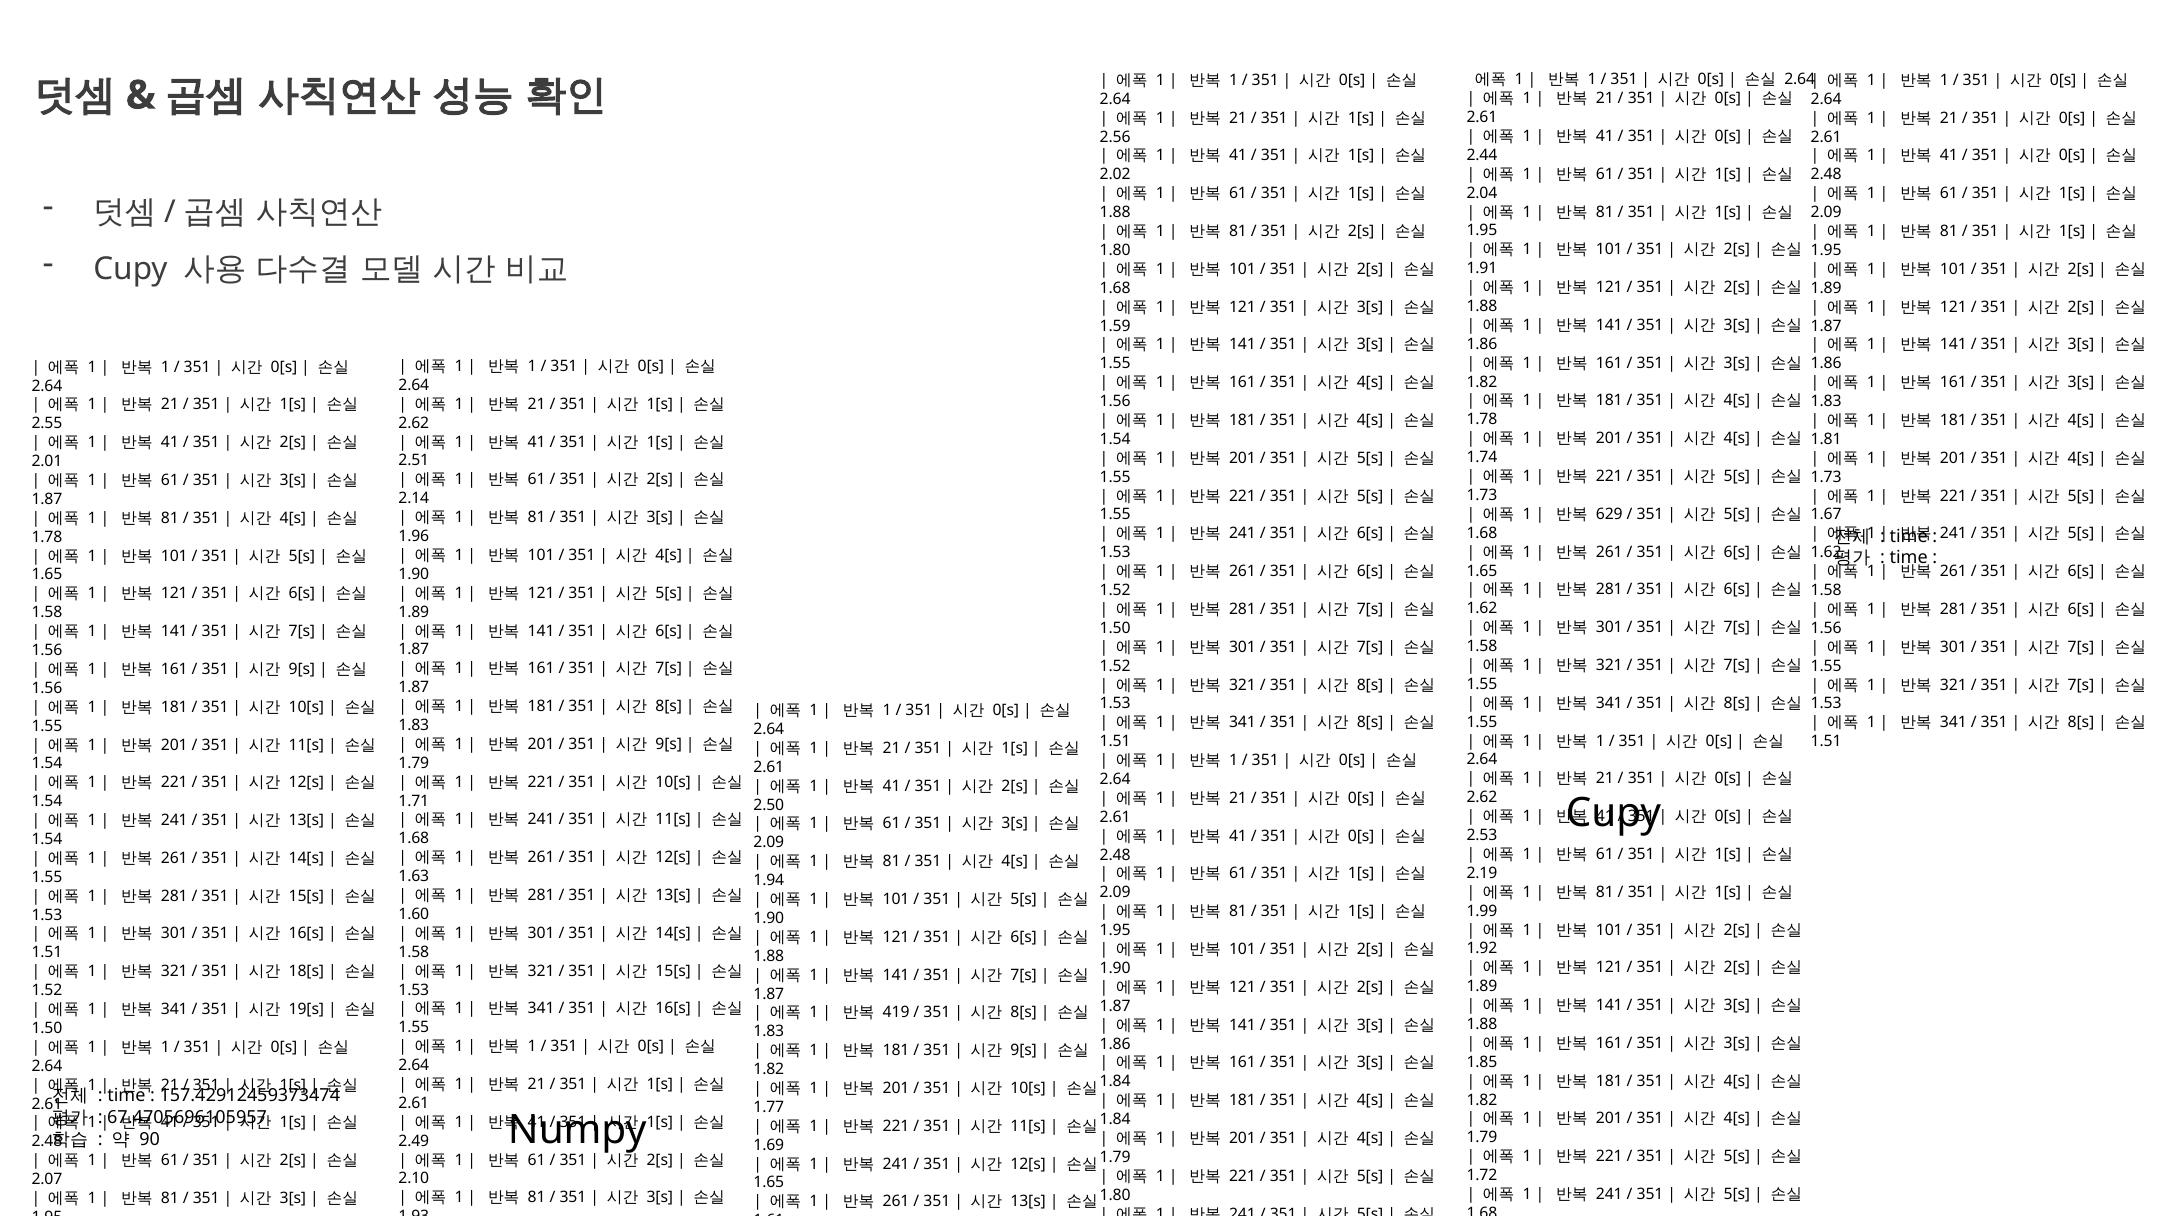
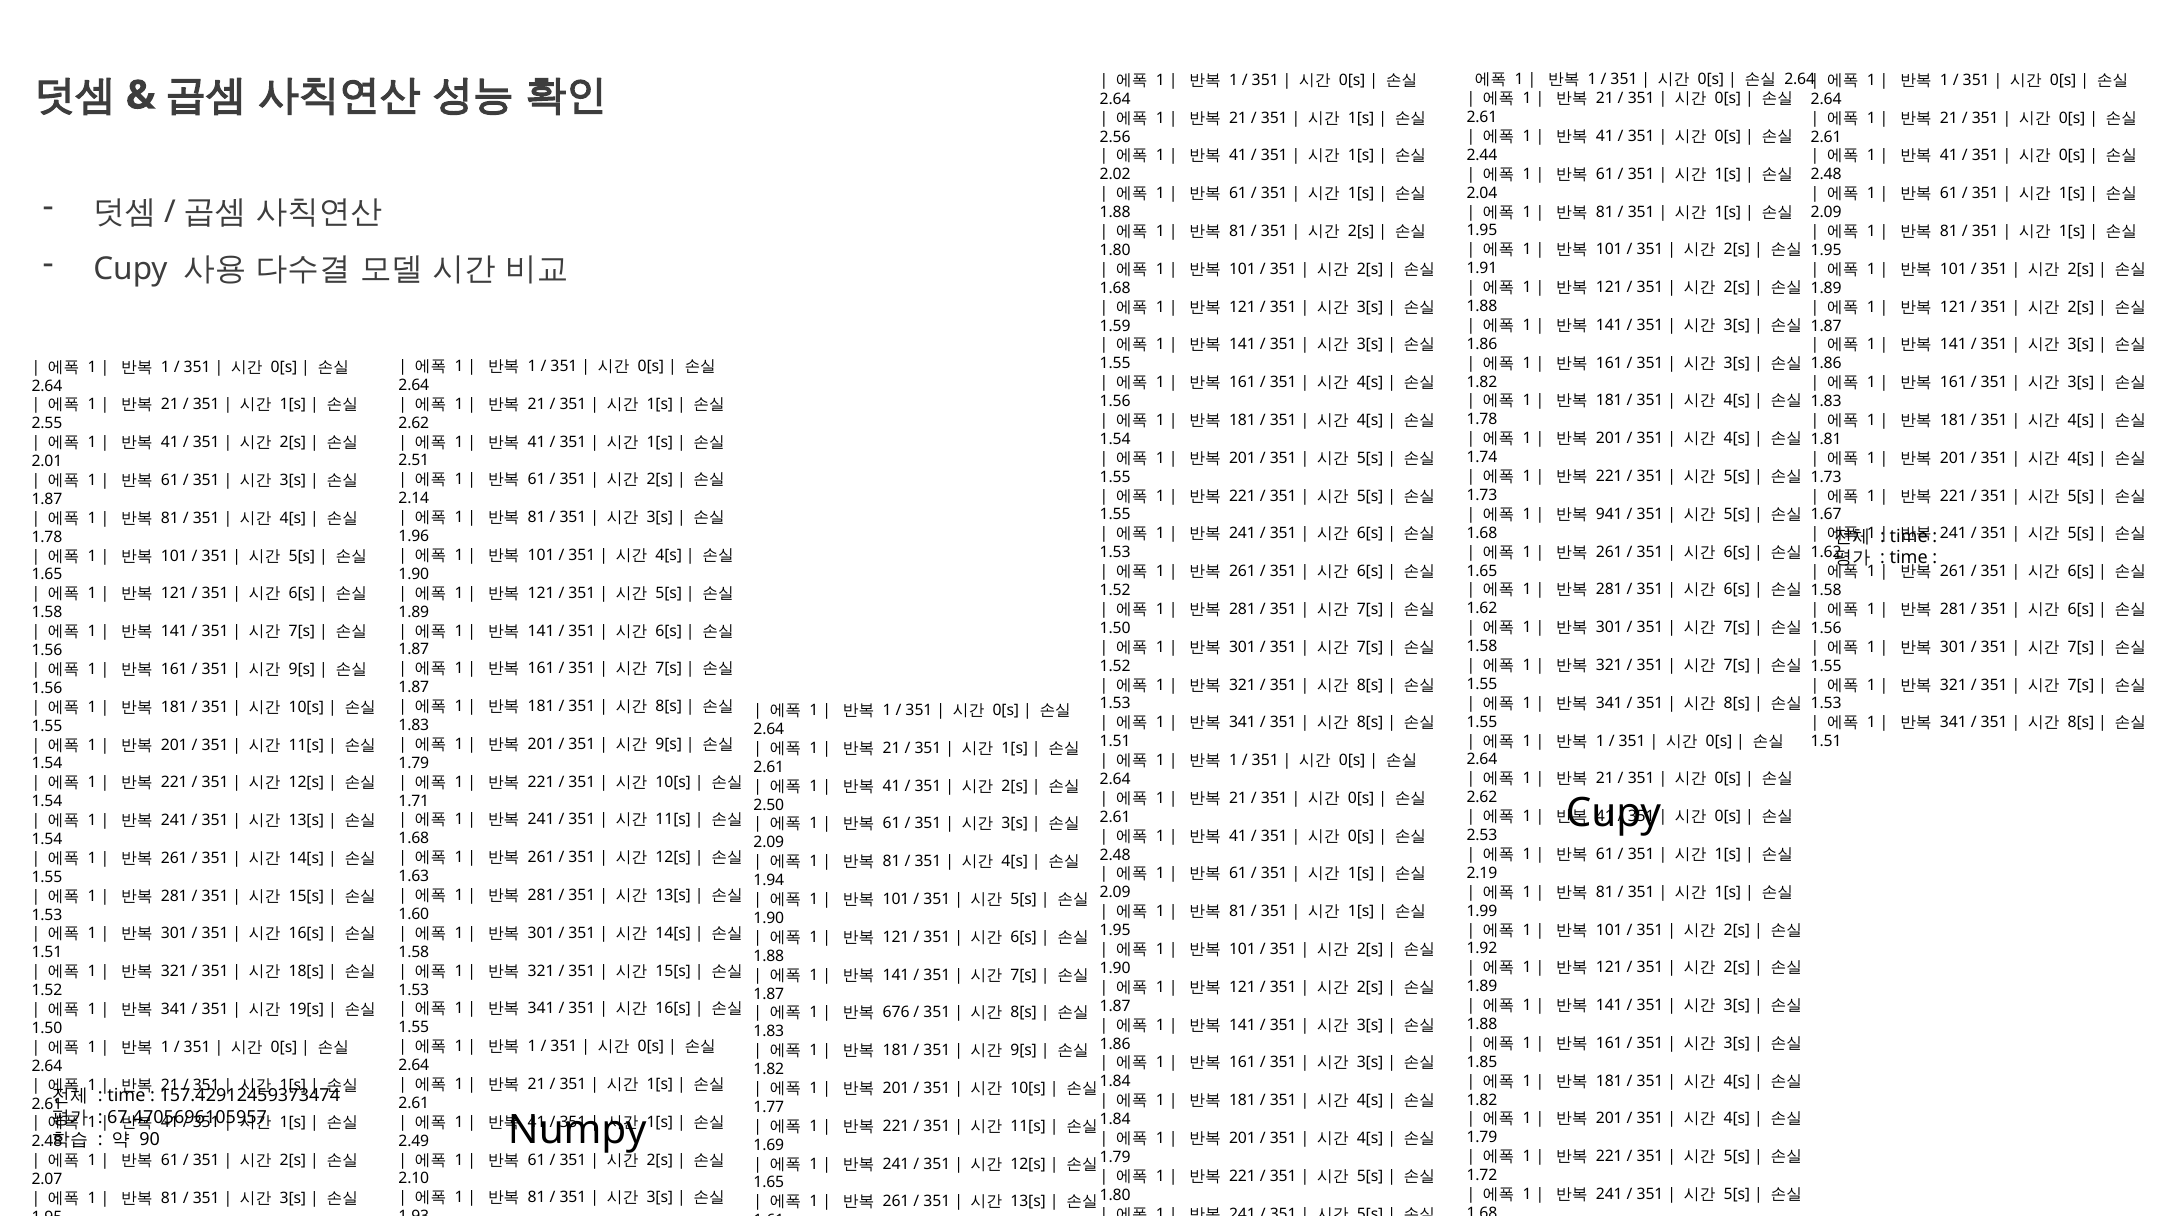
629: 629 -> 941
419: 419 -> 676
